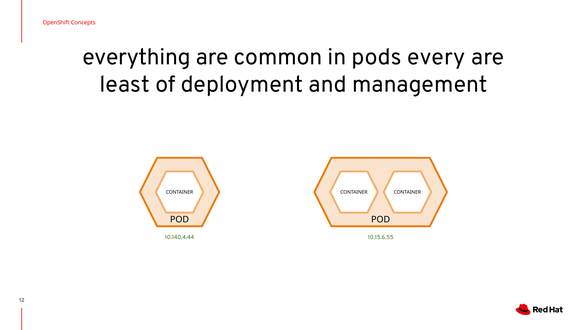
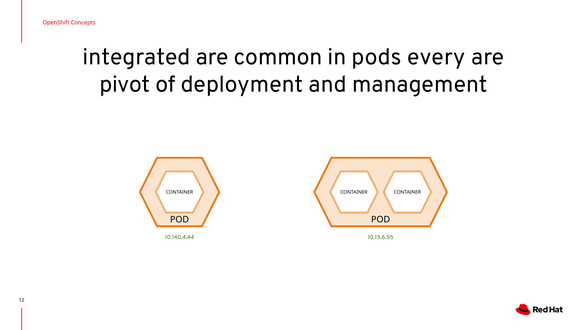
everything: everything -> integrated
least: least -> pivot
